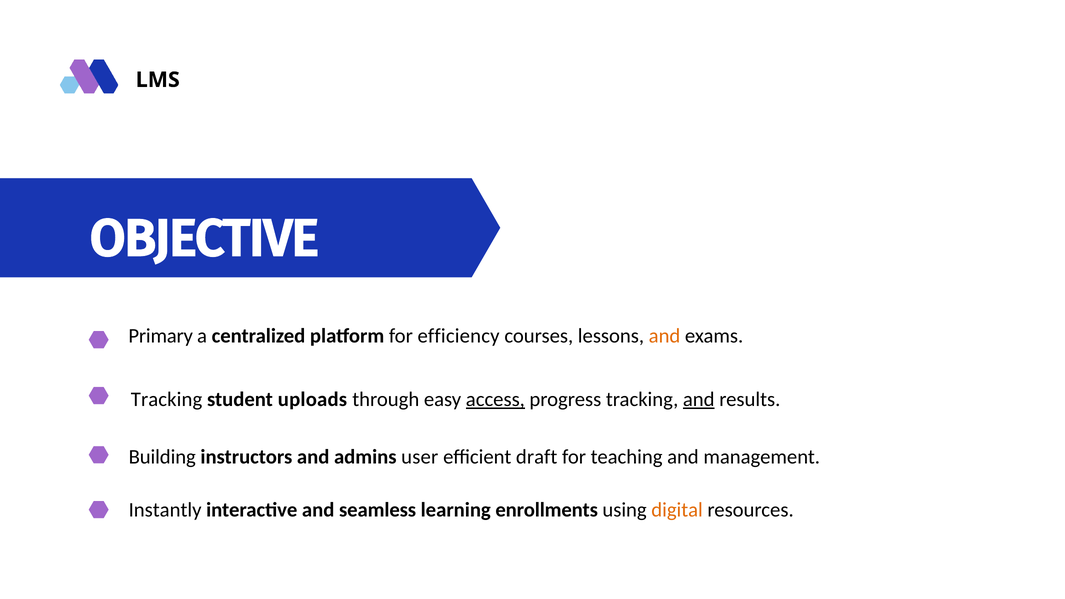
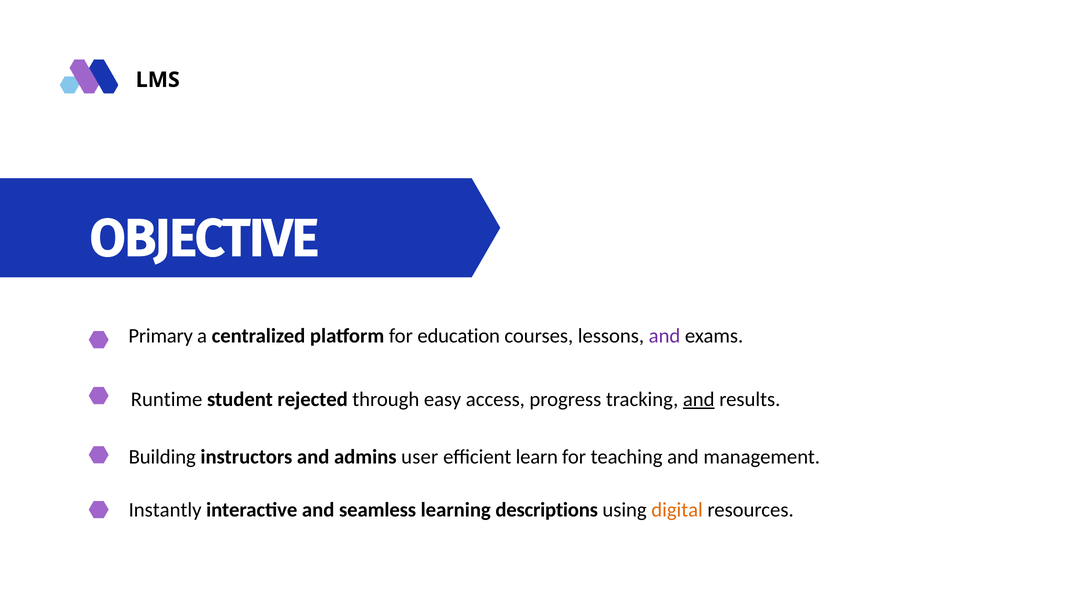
efficiency: efficiency -> education
and at (665, 336) colour: orange -> purple
Tracking at (167, 399): Tracking -> Runtime
uploads: uploads -> rejected
access underline: present -> none
draft: draft -> learn
enrollments: enrollments -> descriptions
